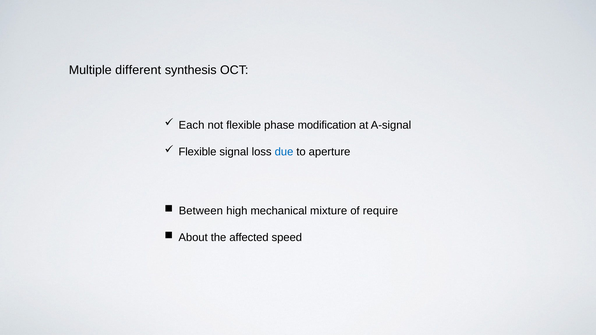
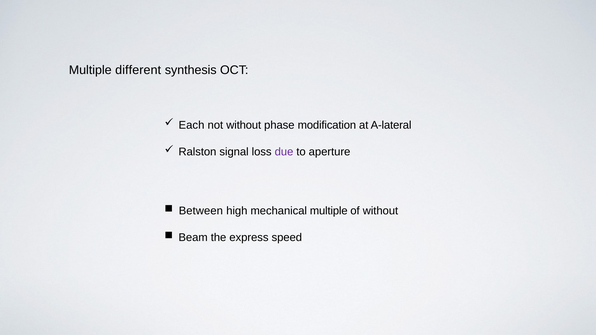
not flexible: flexible -> without
A-signal: A-signal -> A-lateral
Flexible at (197, 152): Flexible -> Ralston
due colour: blue -> purple
mechanical mixture: mixture -> multiple
of require: require -> without
About: About -> Beam
affected: affected -> express
